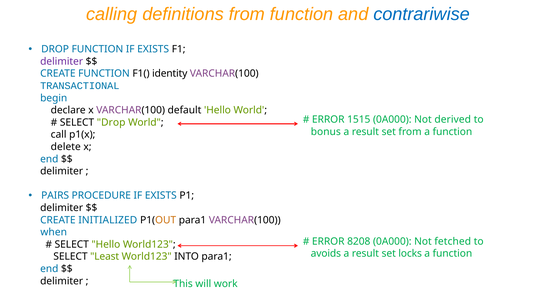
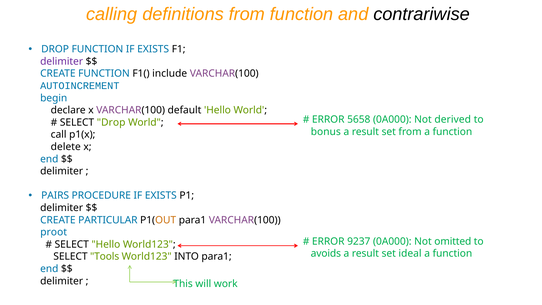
contrariwise colour: blue -> black
identity: identity -> include
TRANSACTIONAL: TRANSACTIONAL -> AUTOINCREMENT
1515: 1515 -> 5658
INITIALIZED: INITIALIZED -> PARTICULAR
when: when -> proot
8208: 8208 -> 9237
fetched: fetched -> omitted
locks: locks -> ideal
Least: Least -> Tools
